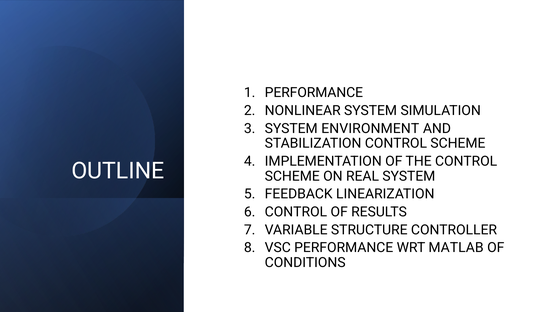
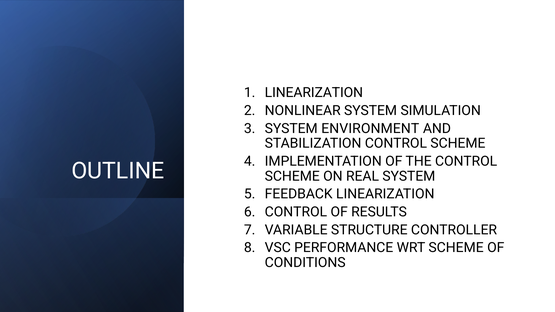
PERFORMANCE at (314, 93): PERFORMANCE -> LINEARIZATION
WRT MATLAB: MATLAB -> SCHEME
